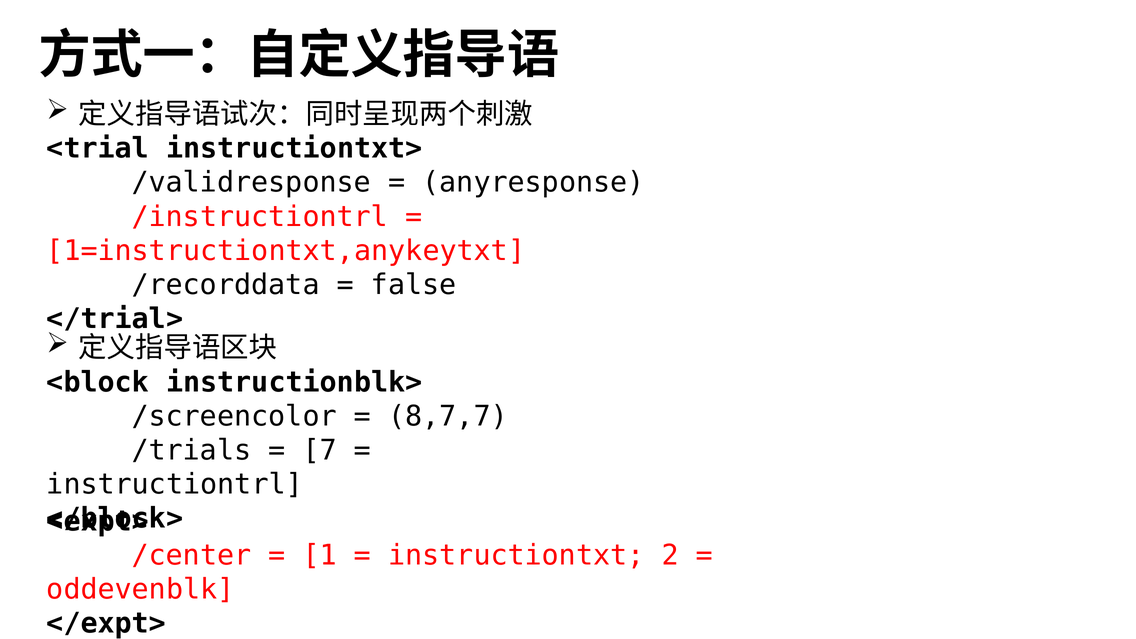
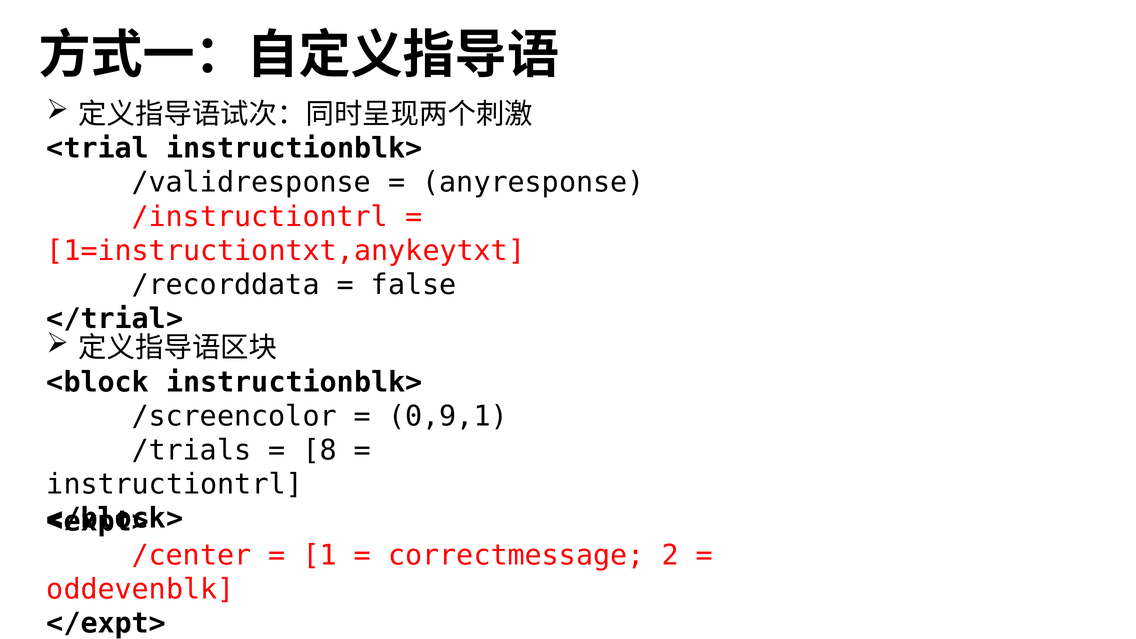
<trial instructiontxt>: instructiontxt> -> instructionblk>
8,7,7: 8,7,7 -> 0,9,1
7: 7 -> 8
instructiontxt: instructiontxt -> correctmessage
